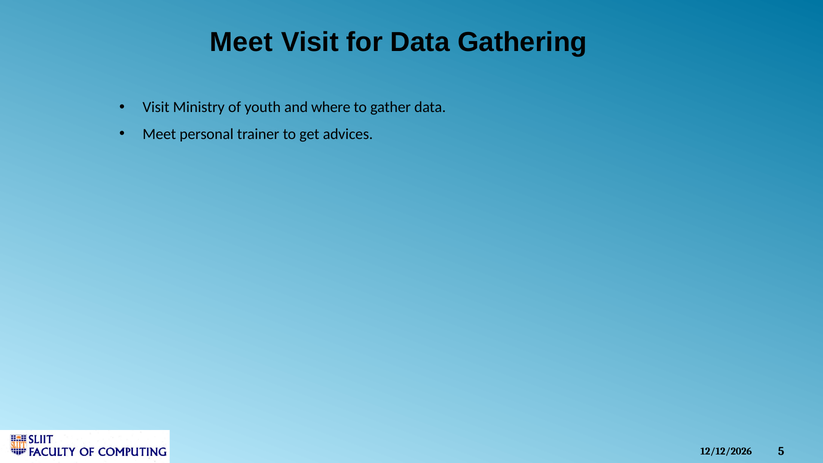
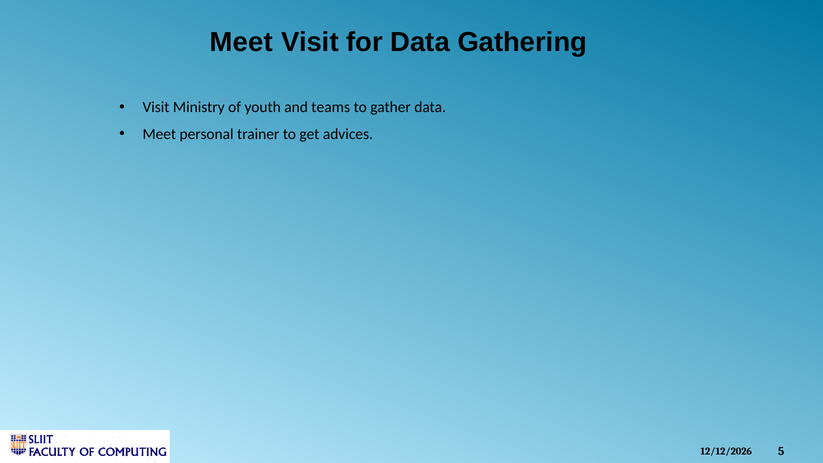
where: where -> teams
